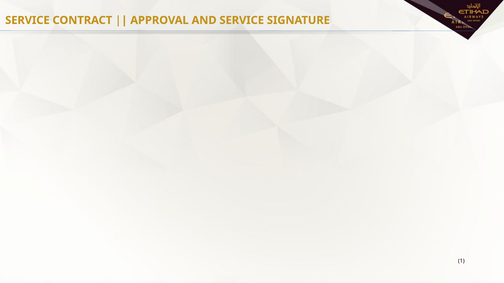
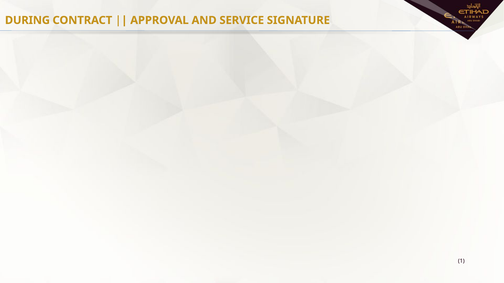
SERVICE at (27, 20): SERVICE -> DURING
